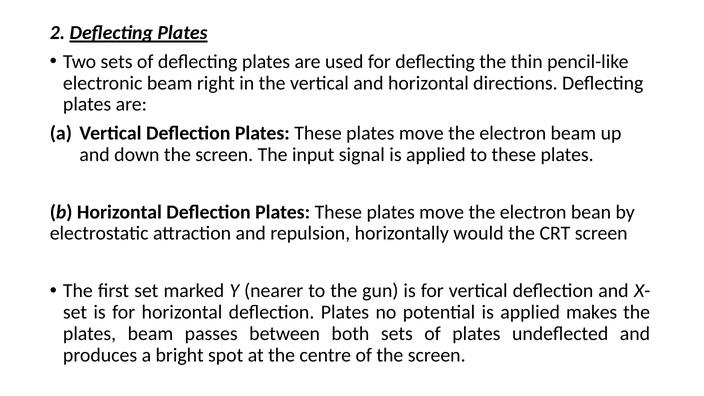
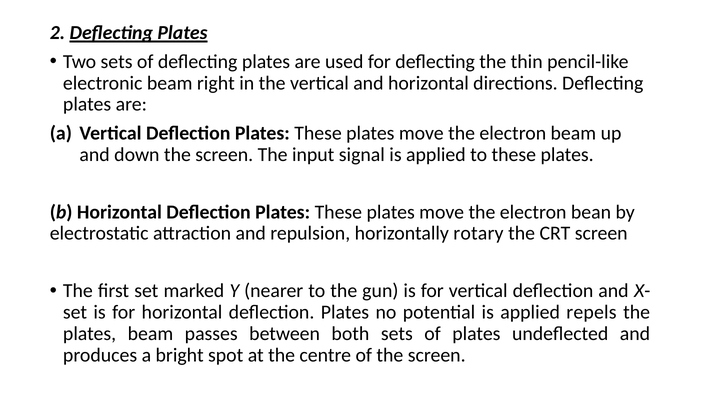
would: would -> rotary
makes: makes -> repels
